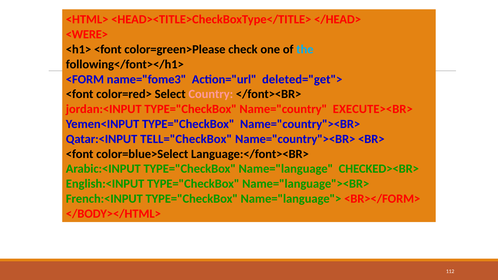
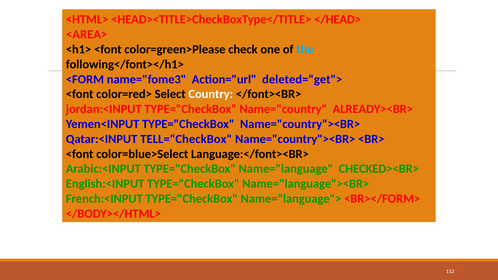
<WERE>: <WERE> -> <AREA>
Country colour: pink -> white
EXECUTE><BR>: EXECUTE><BR> -> ALREADY><BR>
